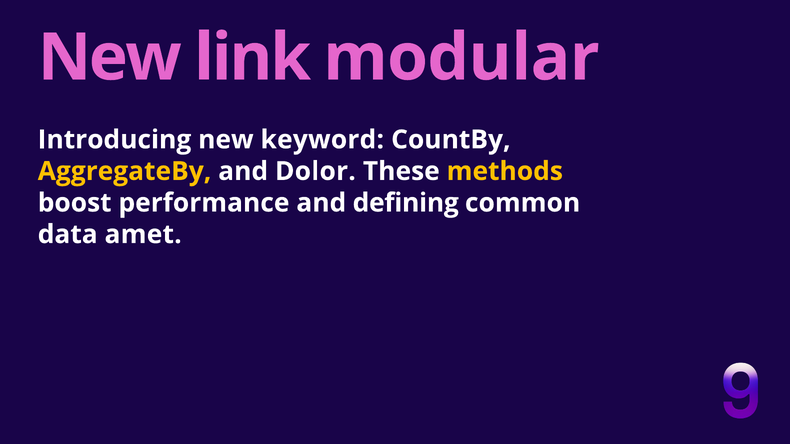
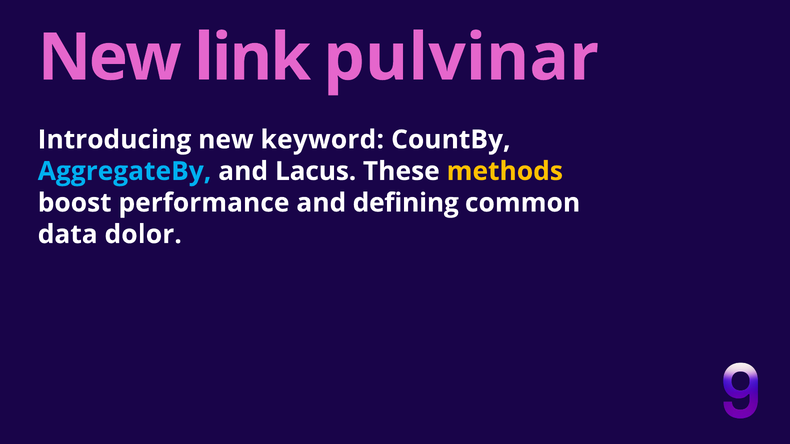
modular: modular -> pulvinar
AggregateBy colour: yellow -> light blue
Dolor: Dolor -> Lacus
amet: amet -> dolor
